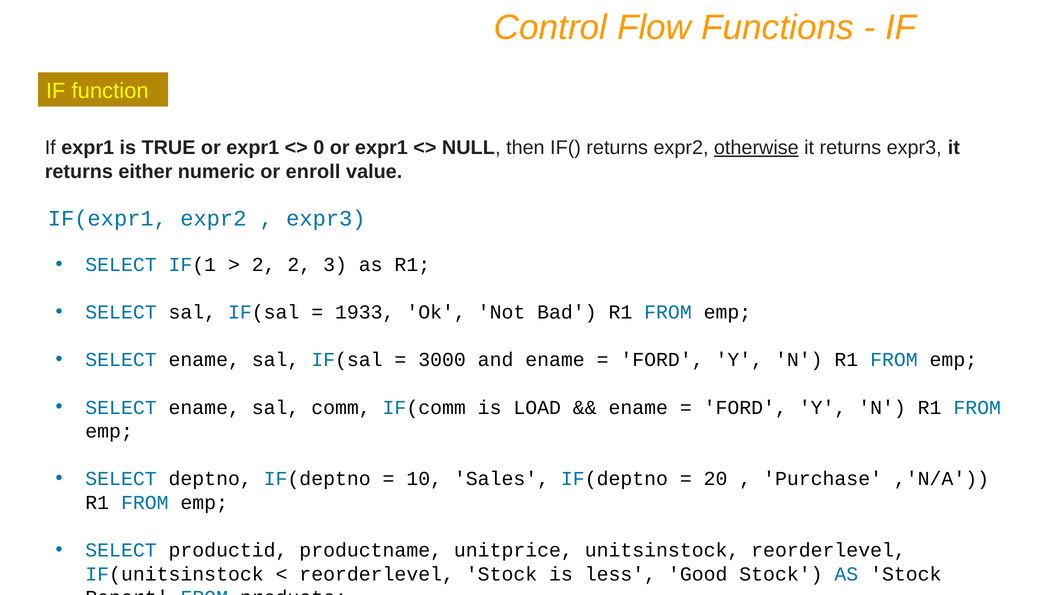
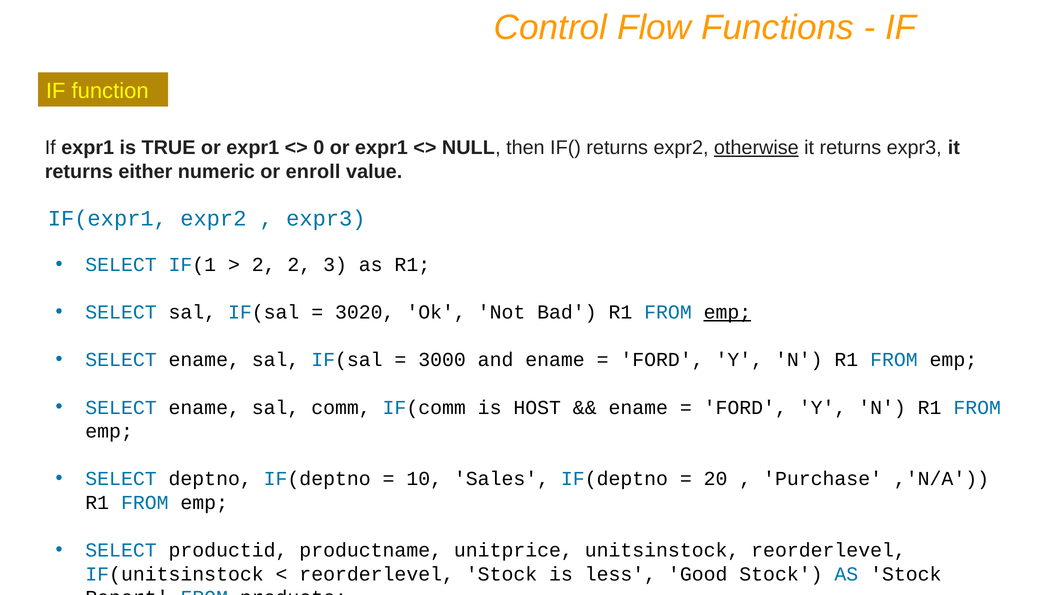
1933: 1933 -> 3020
emp at (727, 312) underline: none -> present
LOAD: LOAD -> HOST
